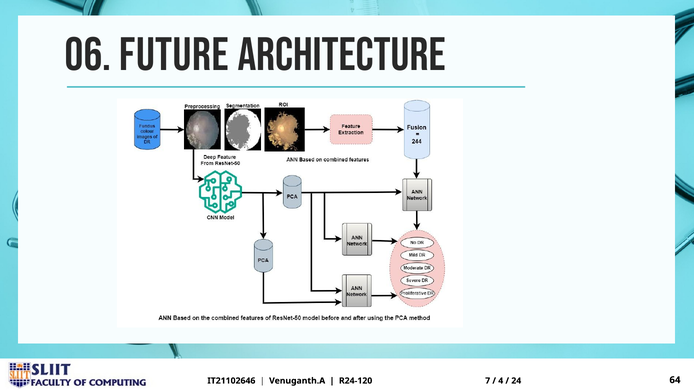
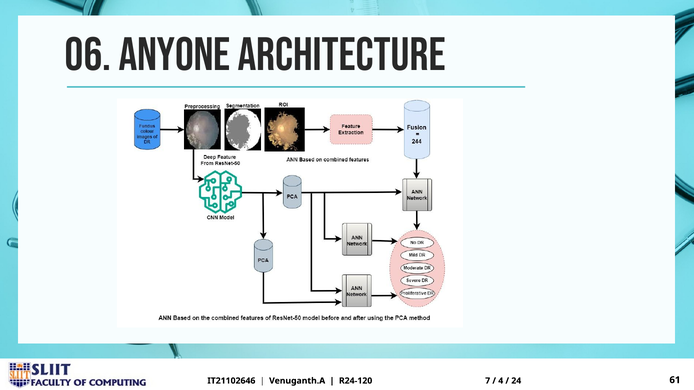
FUTURE: FUTURE -> ANYONE
64: 64 -> 61
